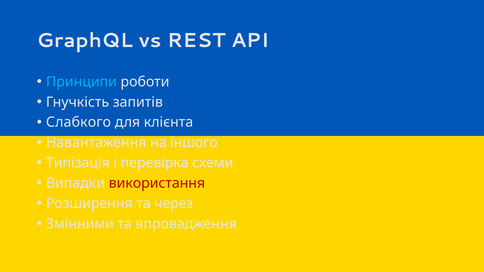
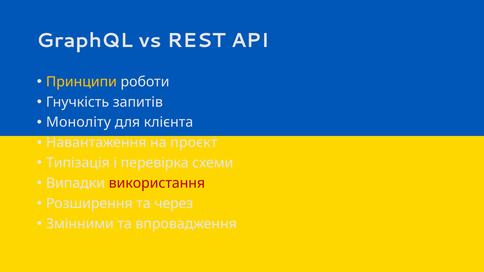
Принципи colour: light blue -> yellow
Слабкого: Слабкого -> Моноліту
іншого: іншого -> проєкт
